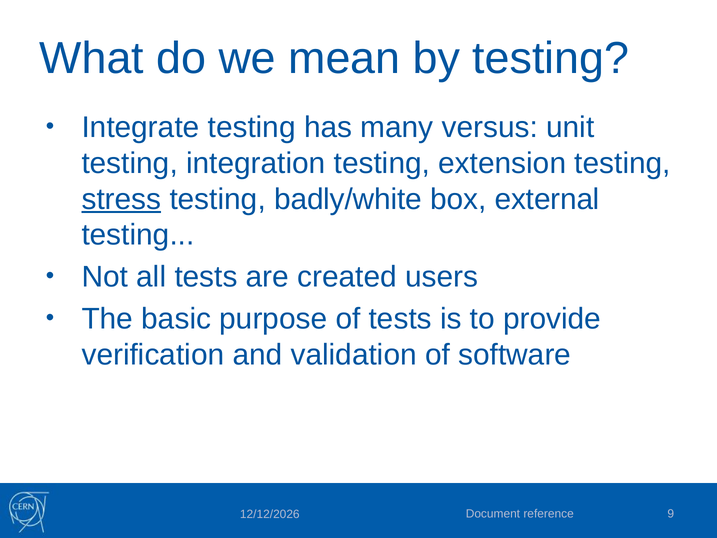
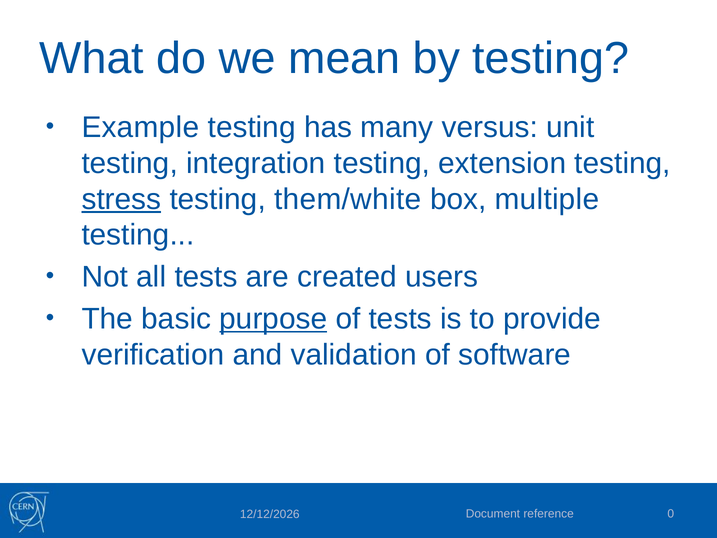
Integrate: Integrate -> Example
badly/white: badly/white -> them/white
external: external -> multiple
purpose underline: none -> present
9: 9 -> 0
